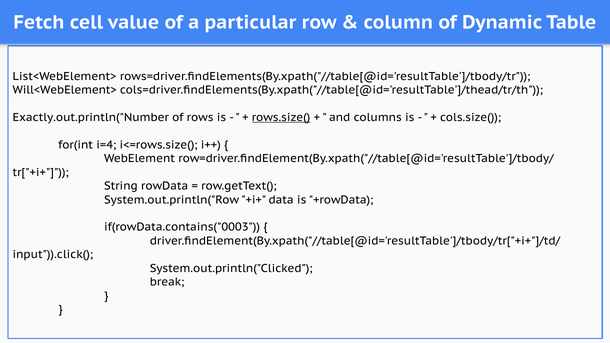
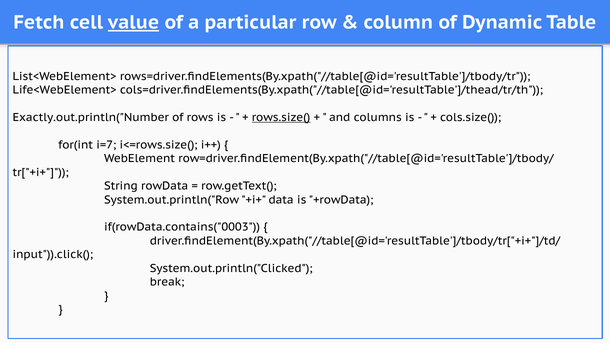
value underline: none -> present
Will<WebElement>: Will<WebElement> -> Life<WebElement>
i=4: i=4 -> i=7
